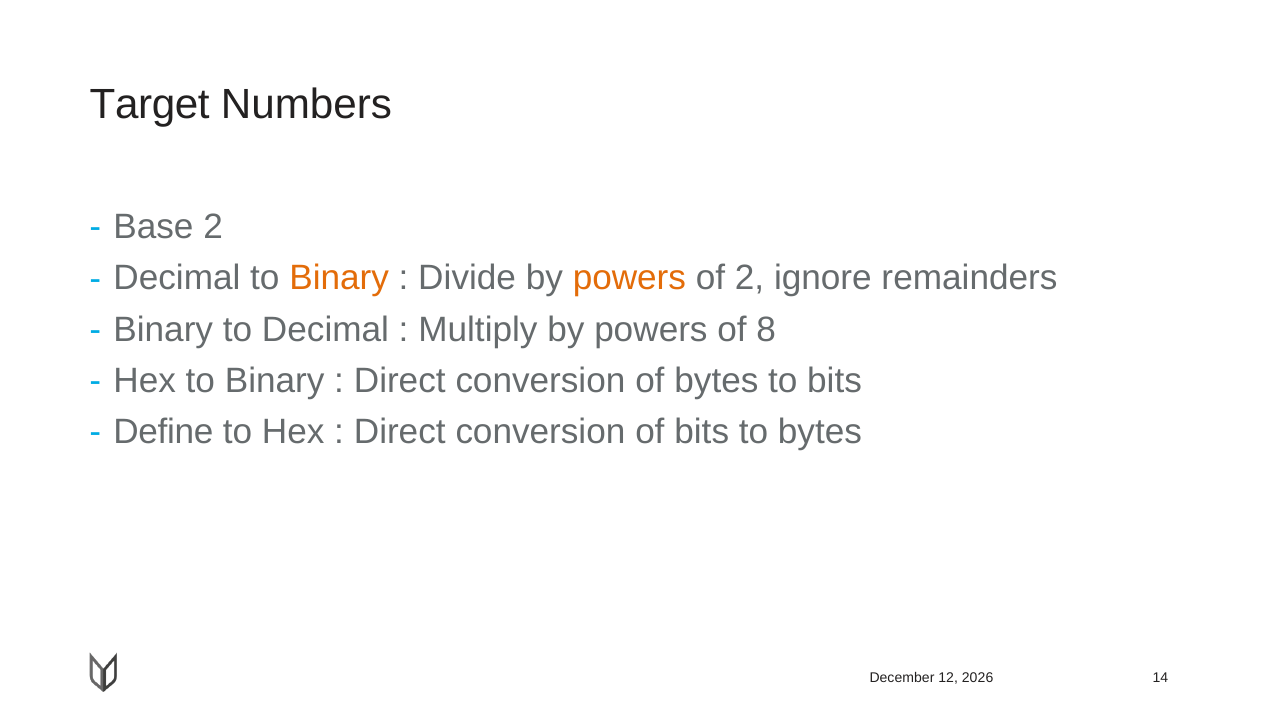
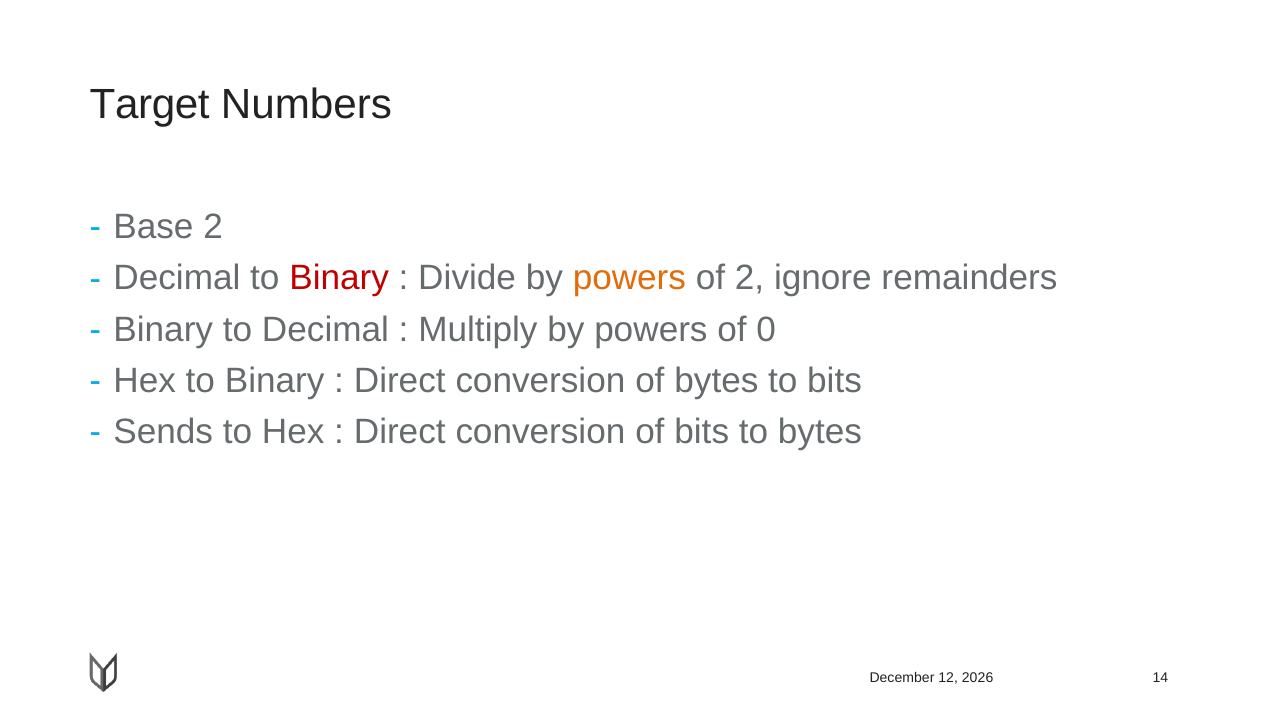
Binary at (339, 278) colour: orange -> red
8: 8 -> 0
Define: Define -> Sends
